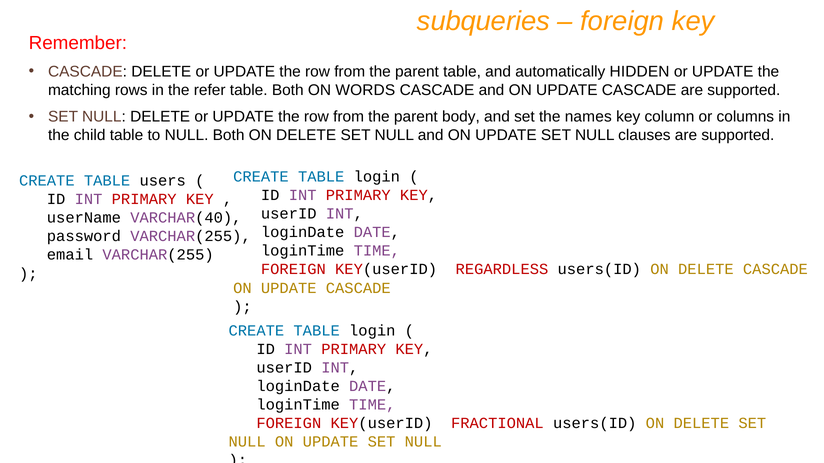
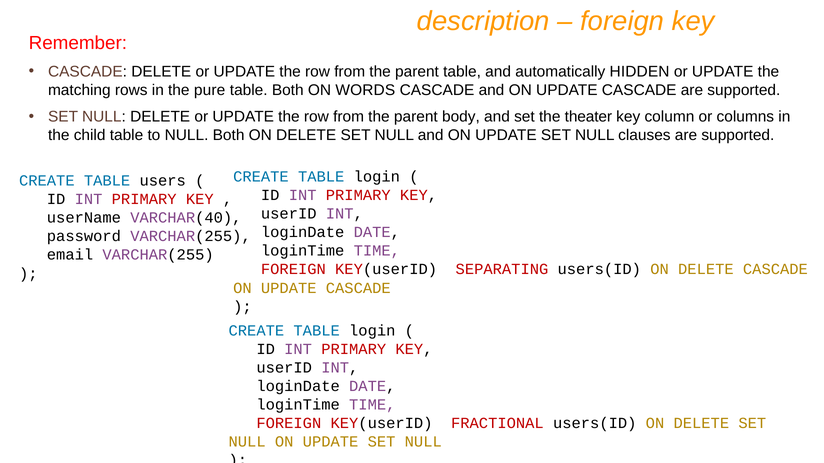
subqueries: subqueries -> description
refer: refer -> pure
names: names -> theater
REGARDLESS: REGARDLESS -> SEPARATING
